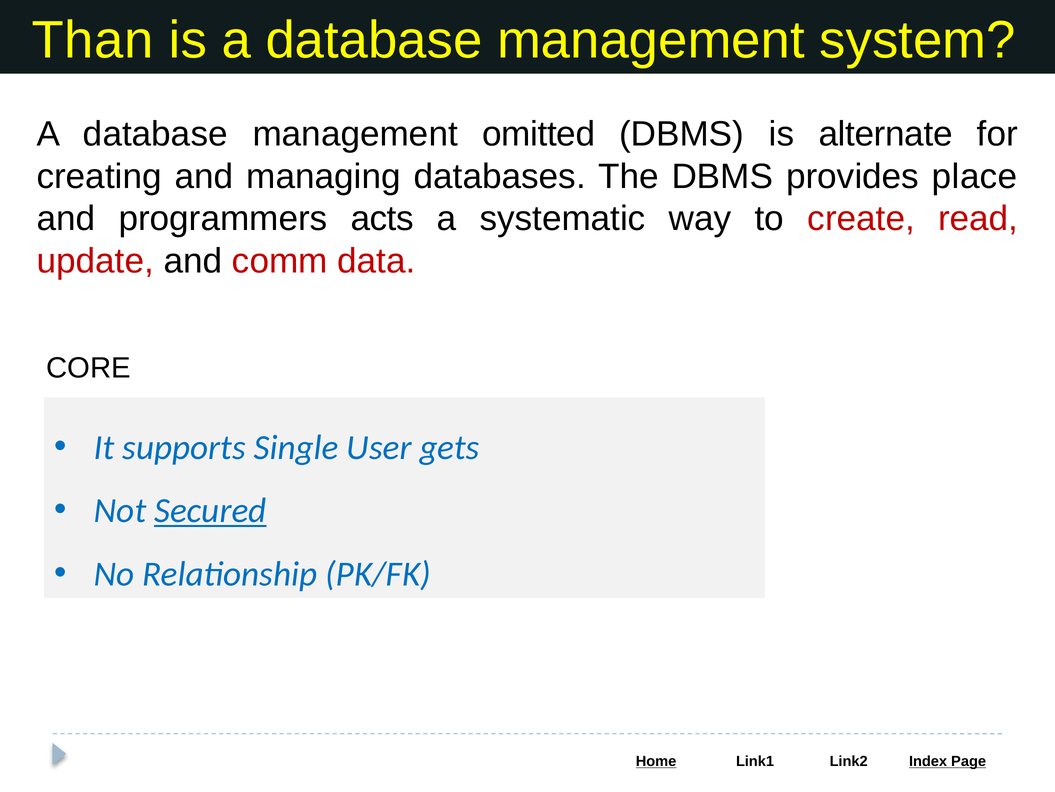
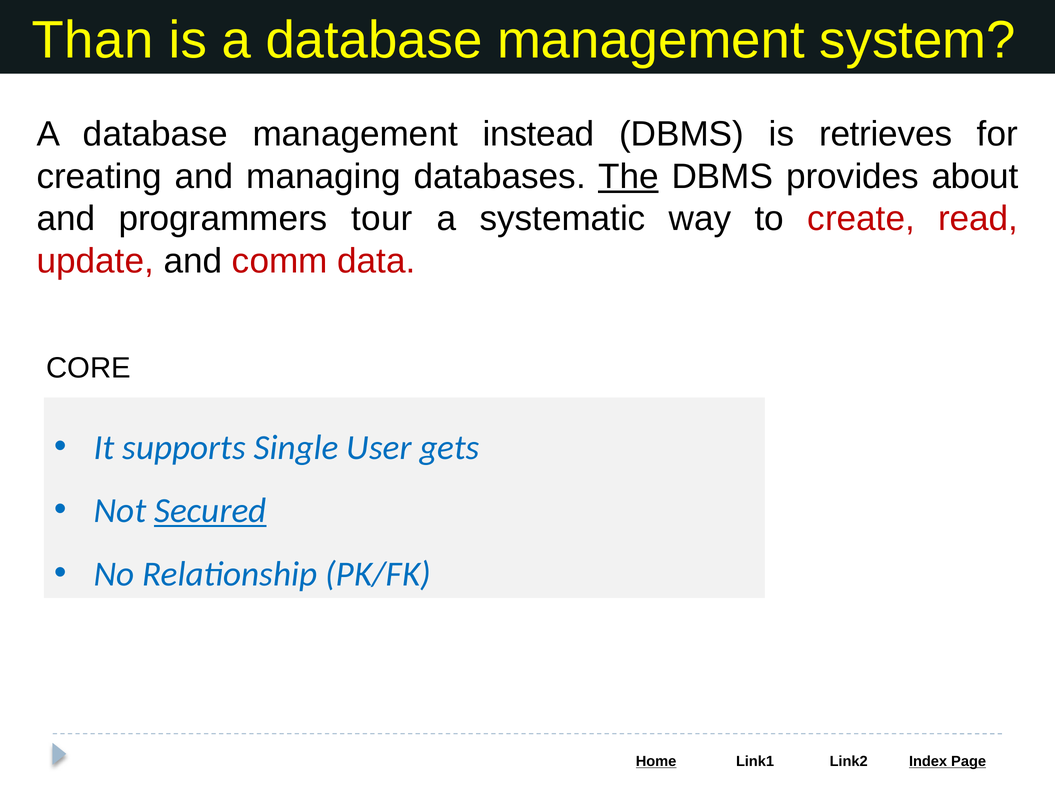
omitted: omitted -> instead
alternate: alternate -> retrieves
The underline: none -> present
place: place -> about
acts: acts -> tour
